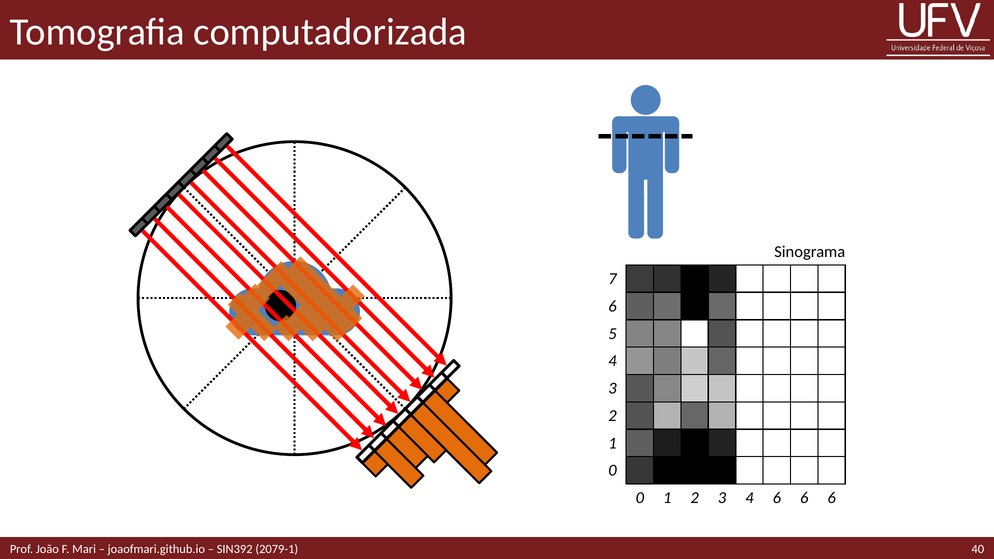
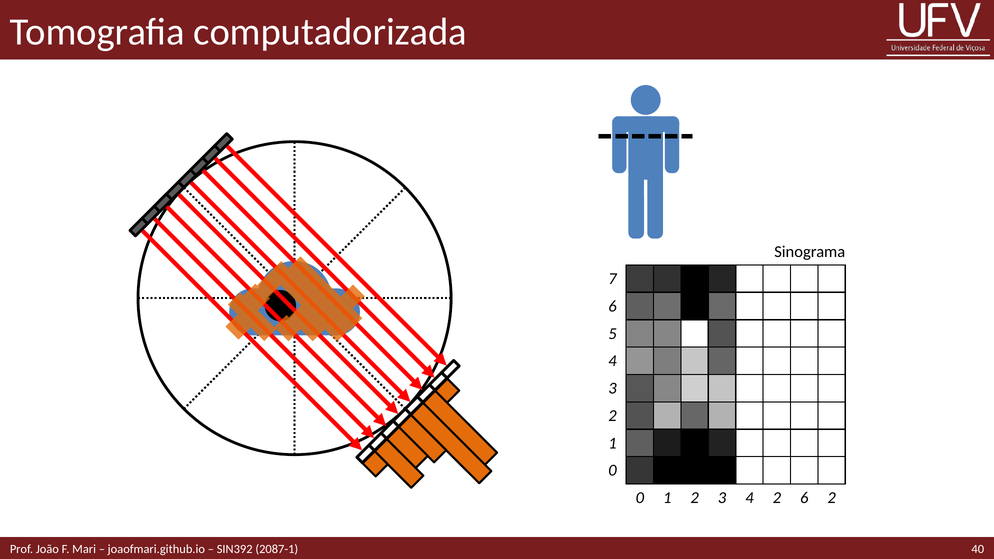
4 6: 6 -> 2
6 at (832, 498): 6 -> 2
2079-1: 2079-1 -> 2087-1
